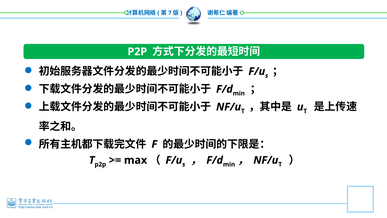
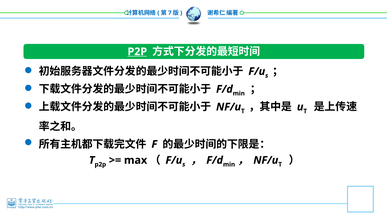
P2P at (137, 52) underline: none -> present
